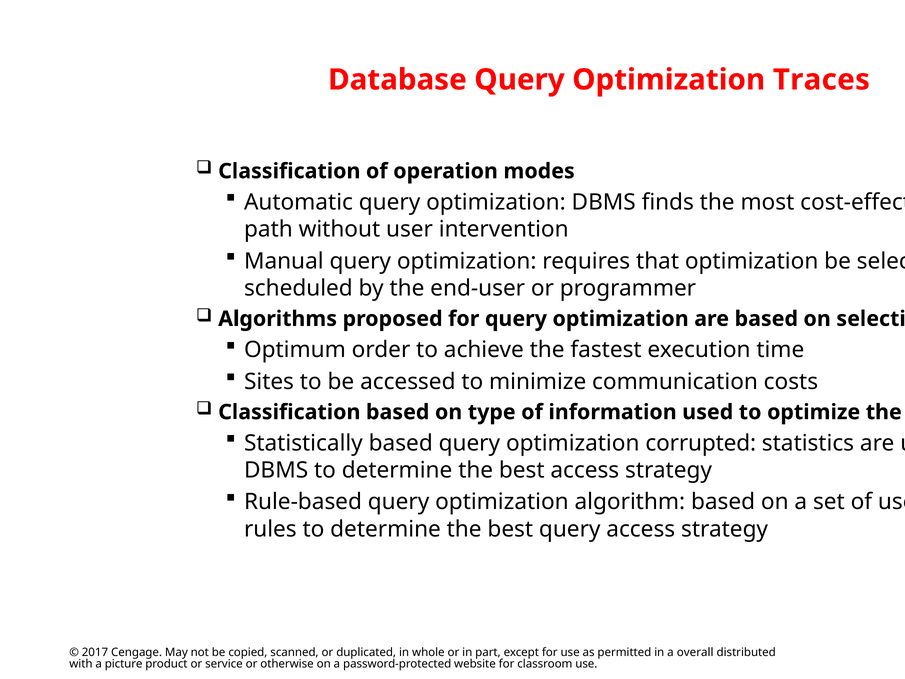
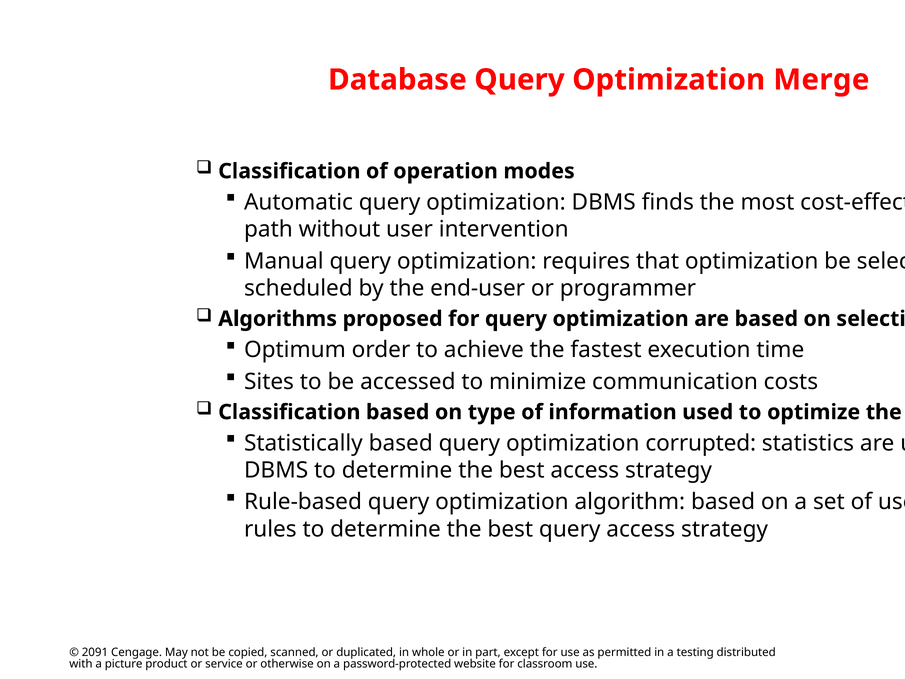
Traces: Traces -> Merge
2017: 2017 -> 2091
overall: overall -> testing
